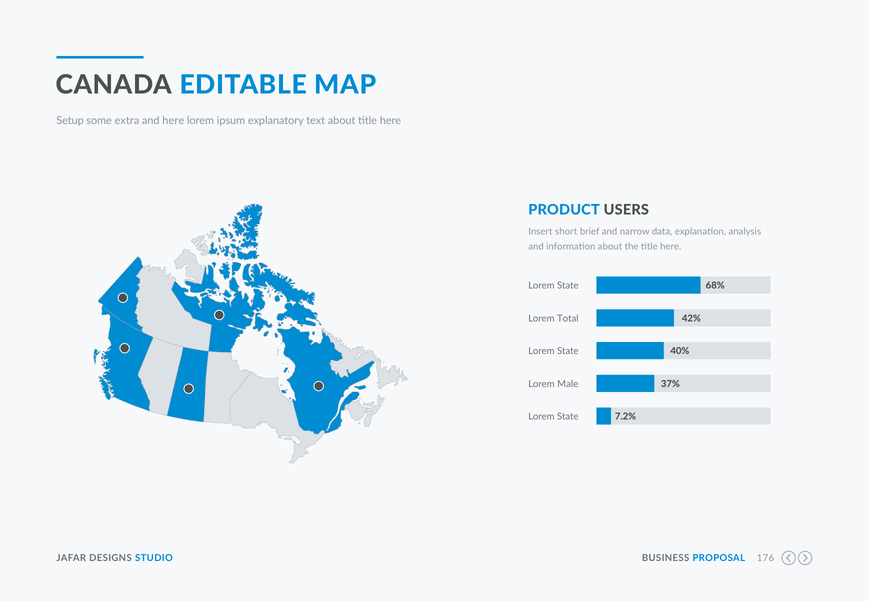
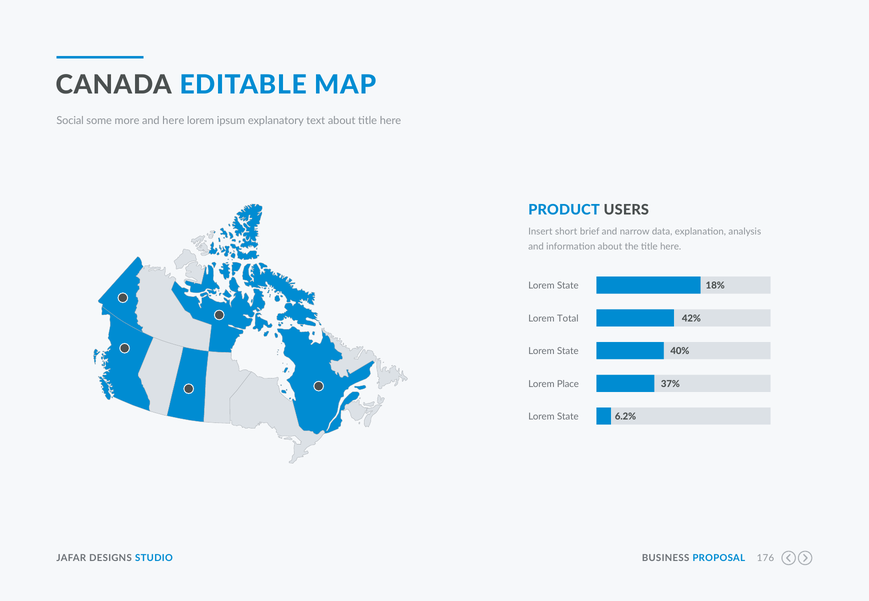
Setup: Setup -> Social
extra: extra -> more
68%: 68% -> 18%
Male: Male -> Place
7.2%: 7.2% -> 6.2%
